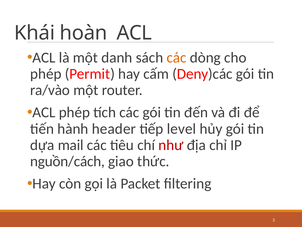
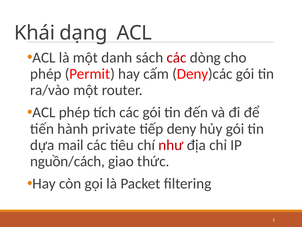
hoàn: hoàn -> dạng
các at (177, 57) colour: orange -> red
header: header -> private
level: level -> deny
